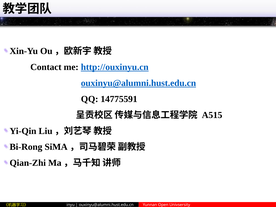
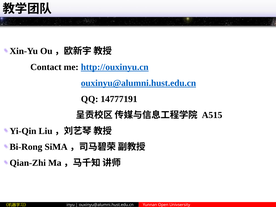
14775591: 14775591 -> 14777191
